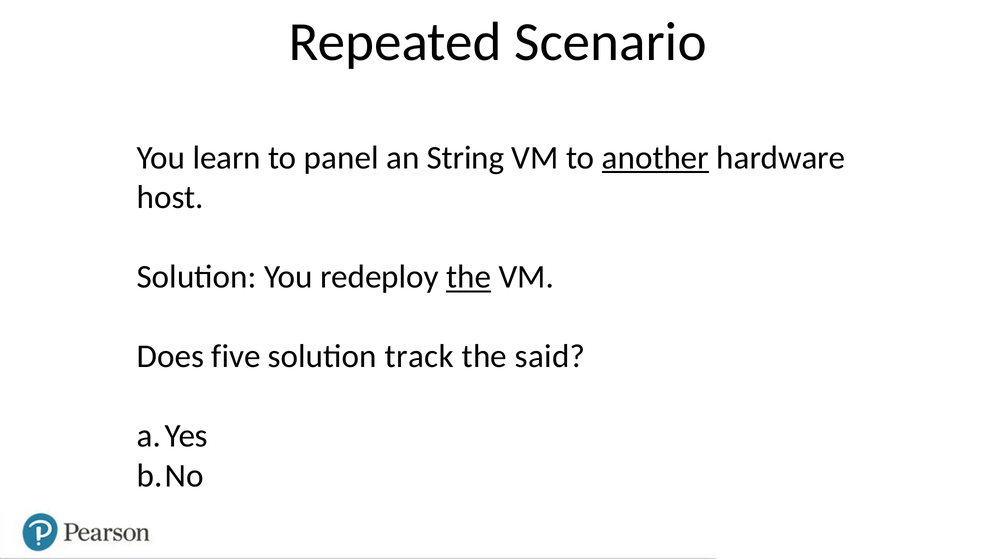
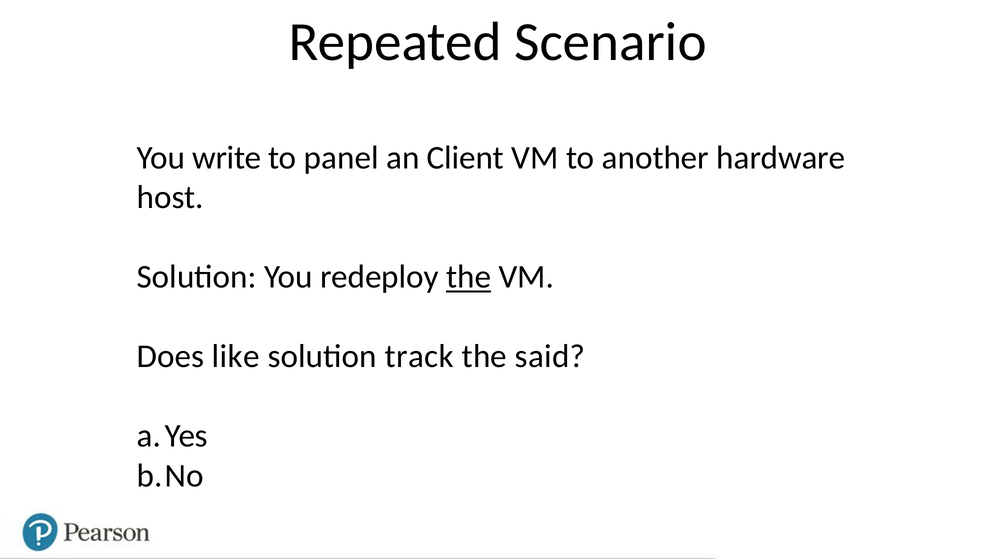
learn: learn -> write
String: String -> Client
another underline: present -> none
five: five -> like
